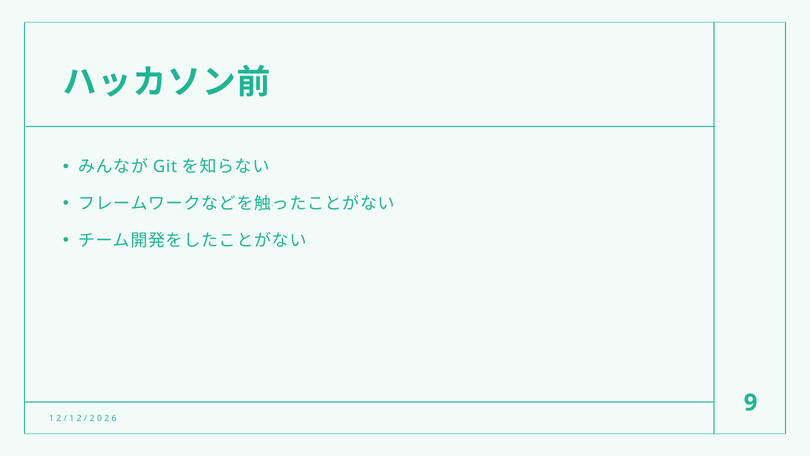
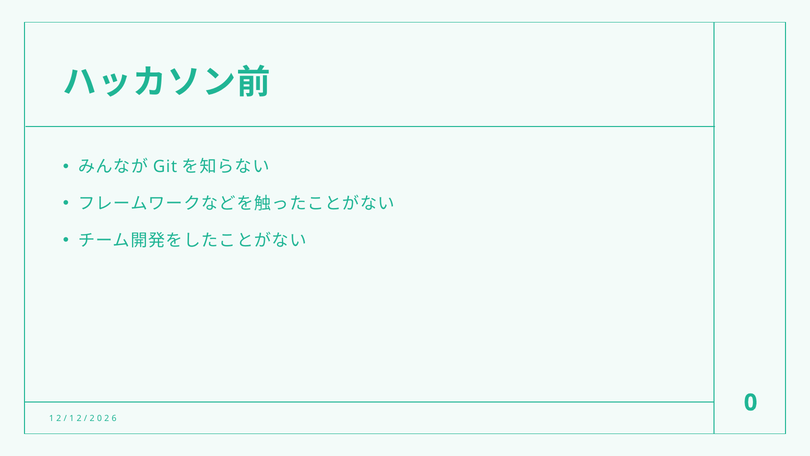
9 at (751, 402): 9 -> 0
